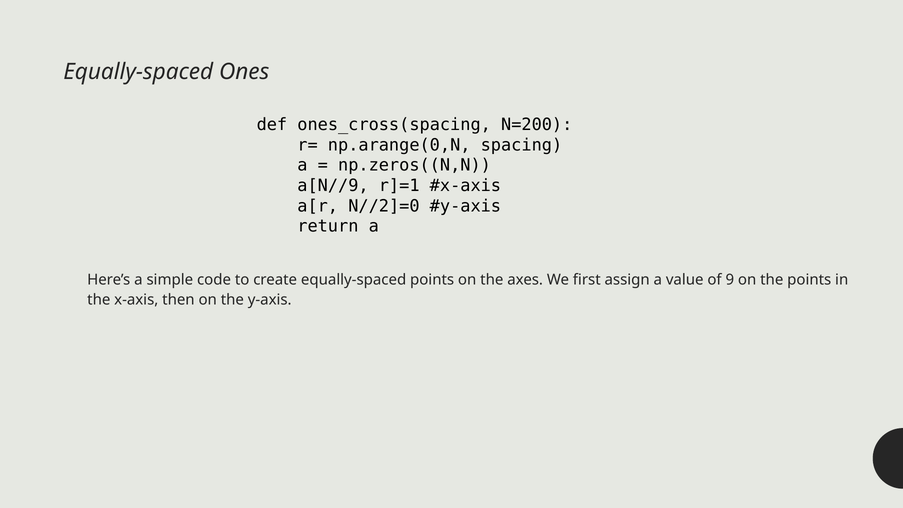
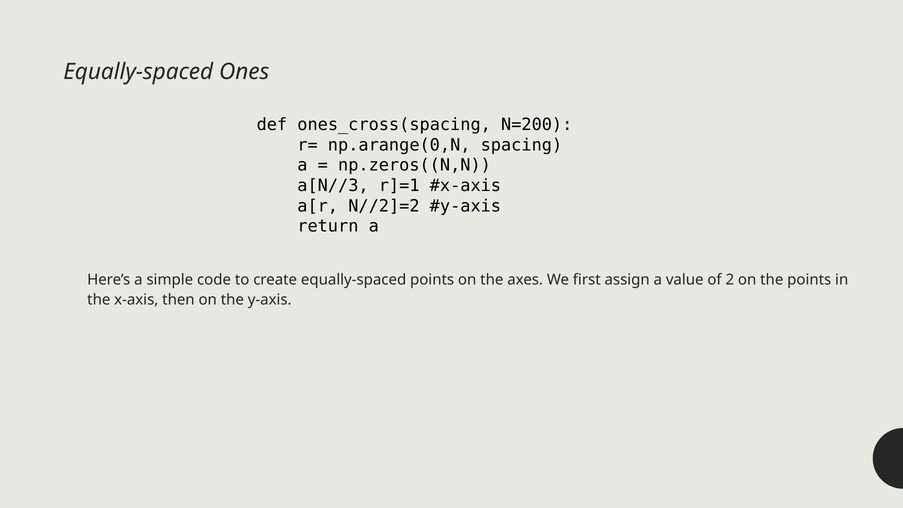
a[N//9: a[N//9 -> a[N//3
N//2]=0: N//2]=0 -> N//2]=2
9: 9 -> 2
